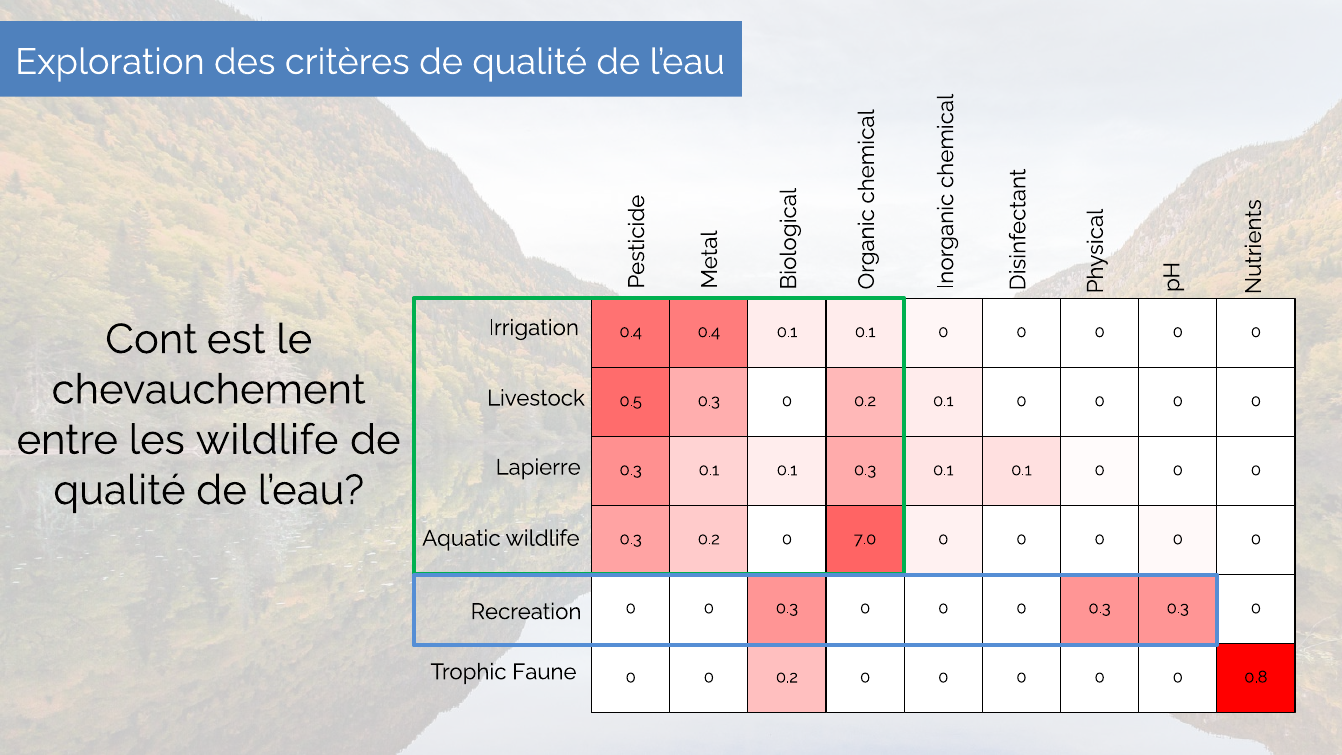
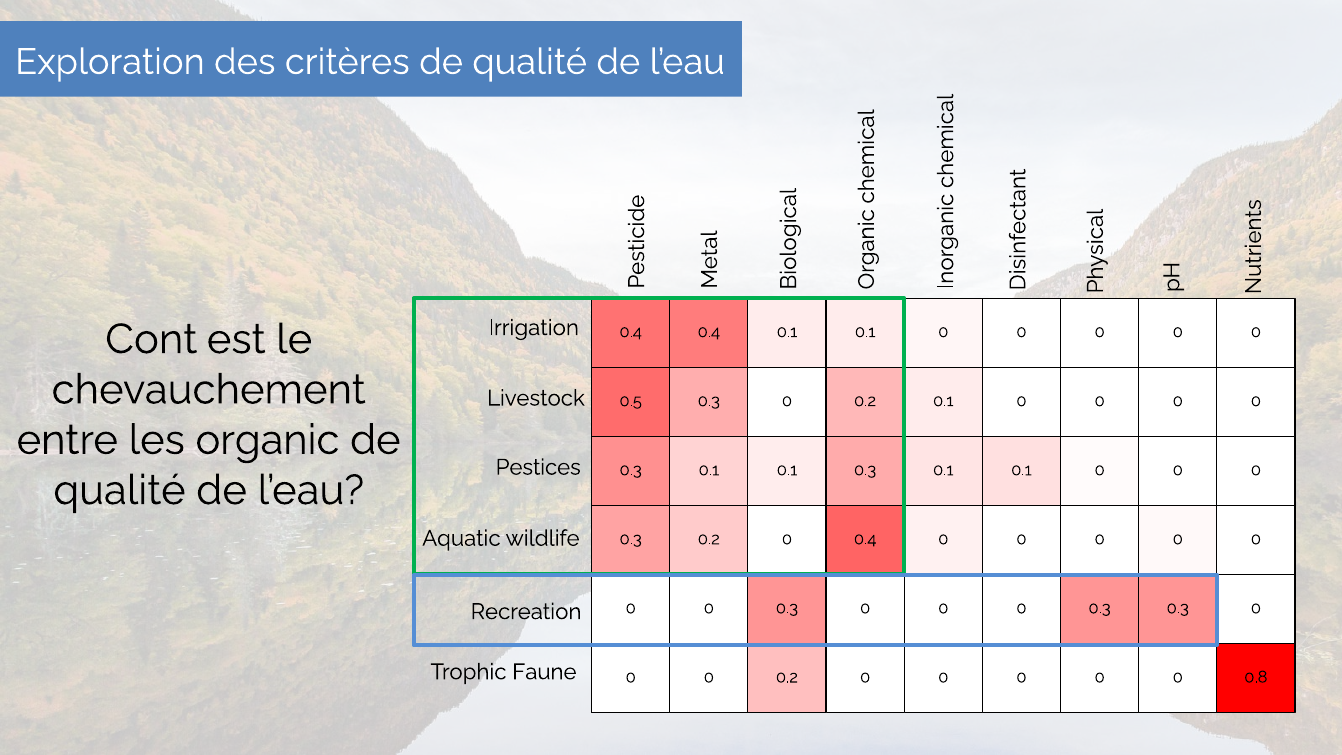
les wildlife: wildlife -> organic
Lapierre: Lapierre -> Pestices
7.0 at (865, 539): 7.0 -> 0.4
